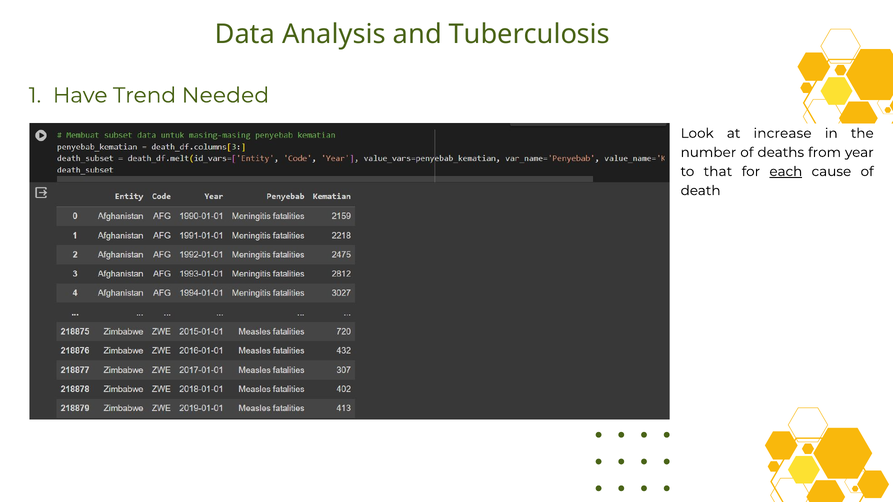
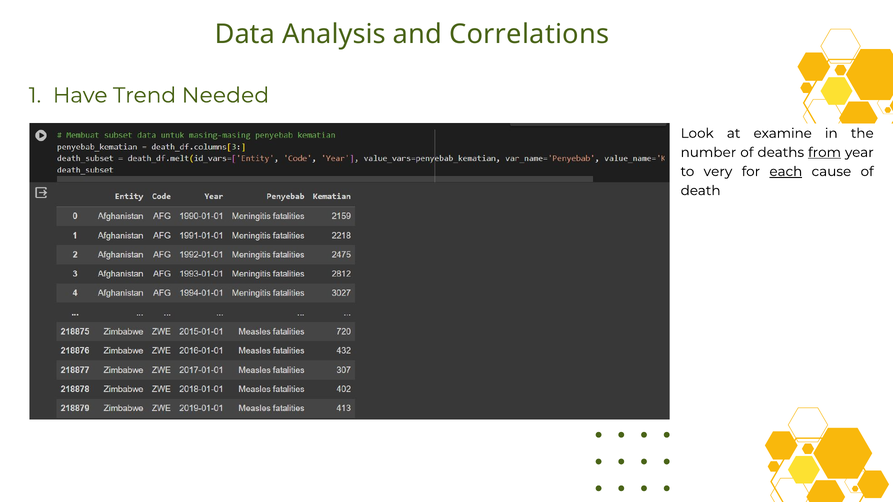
Tuberculosis: Tuberculosis -> Correlations
increase: increase -> examine
from underline: none -> present
that: that -> very
